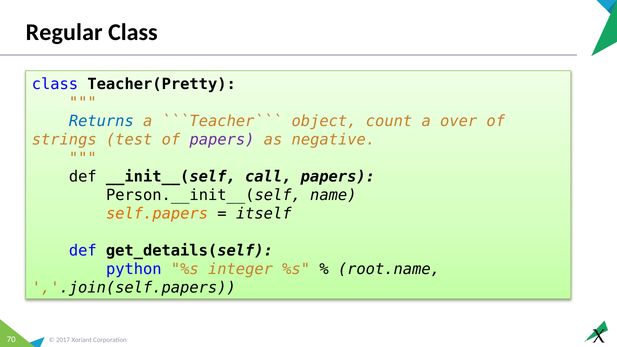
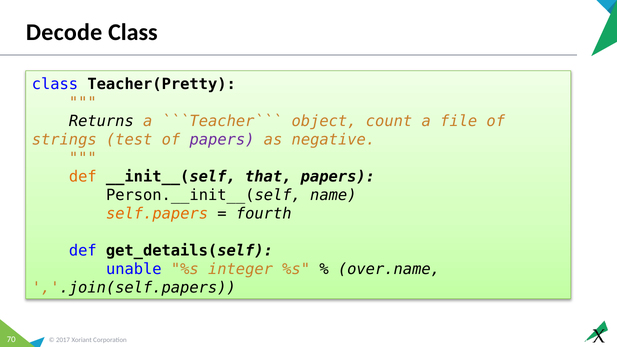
Regular: Regular -> Decode
Returns colour: blue -> black
over: over -> file
def at (83, 177) colour: black -> orange
call: call -> that
itself: itself -> fourth
python: python -> unable
root.name: root.name -> over.name
